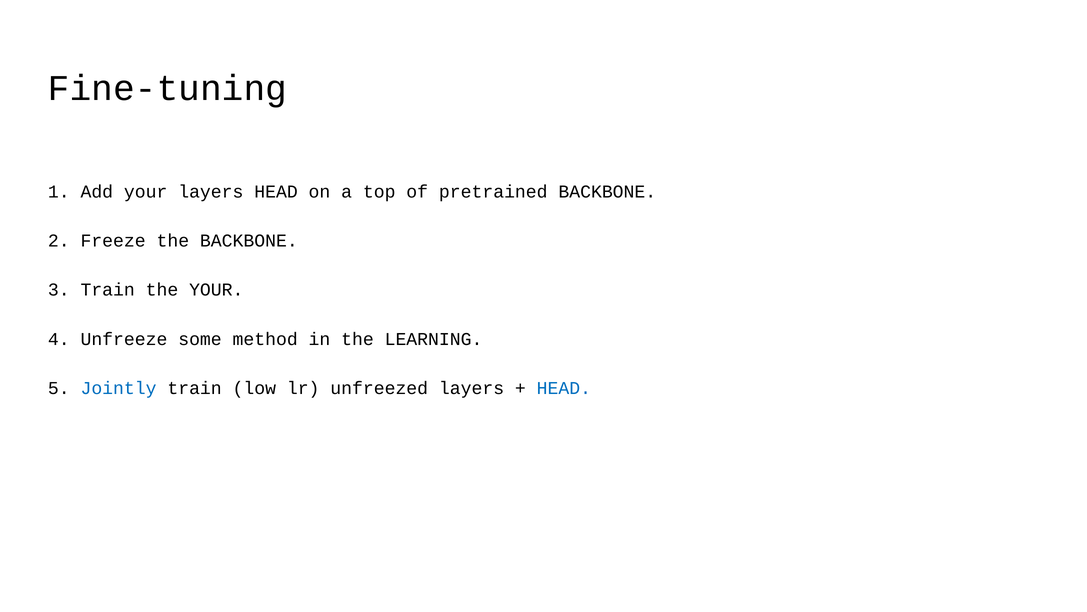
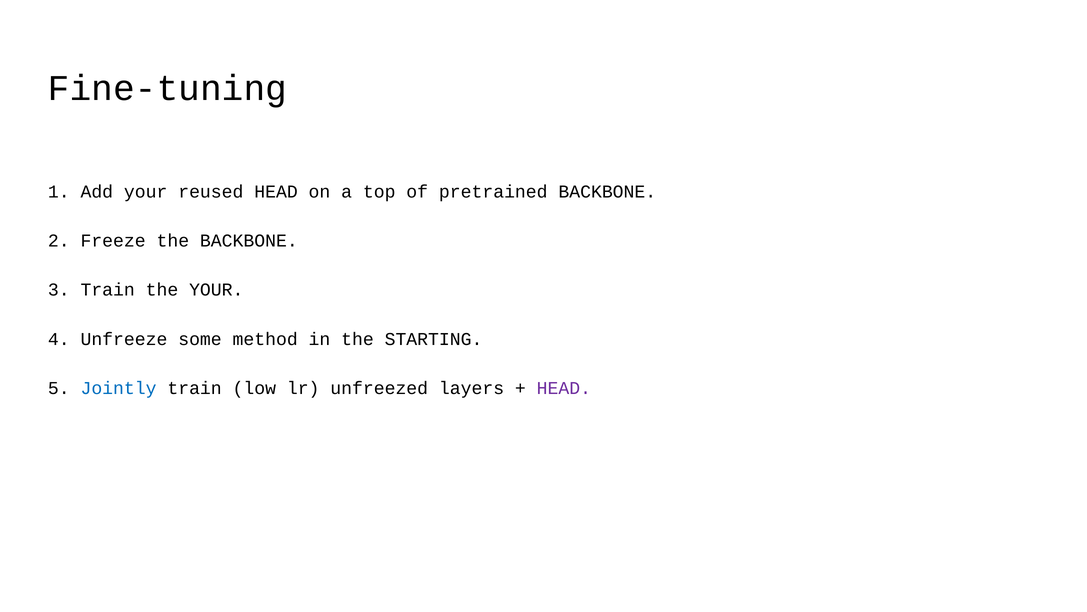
your layers: layers -> reused
LEARNING: LEARNING -> STARTING
HEAD at (564, 388) colour: blue -> purple
